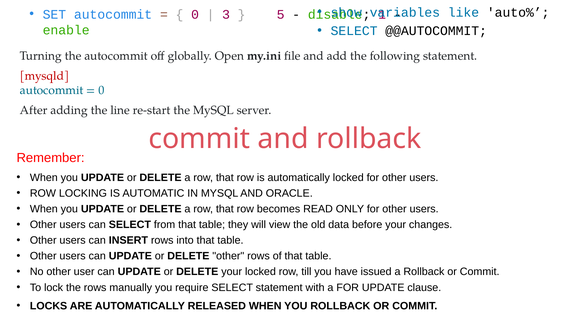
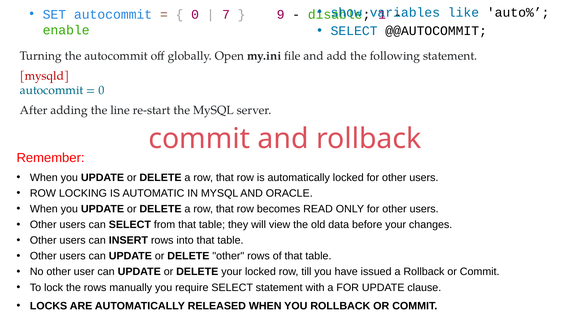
3: 3 -> 7
5: 5 -> 9
